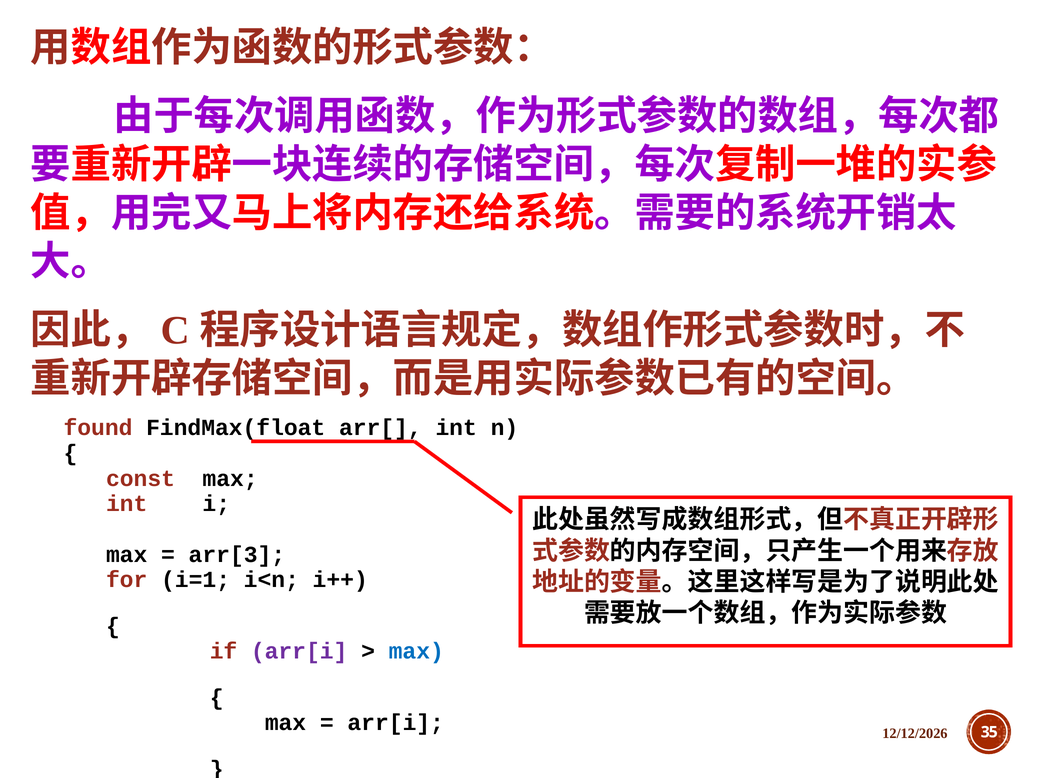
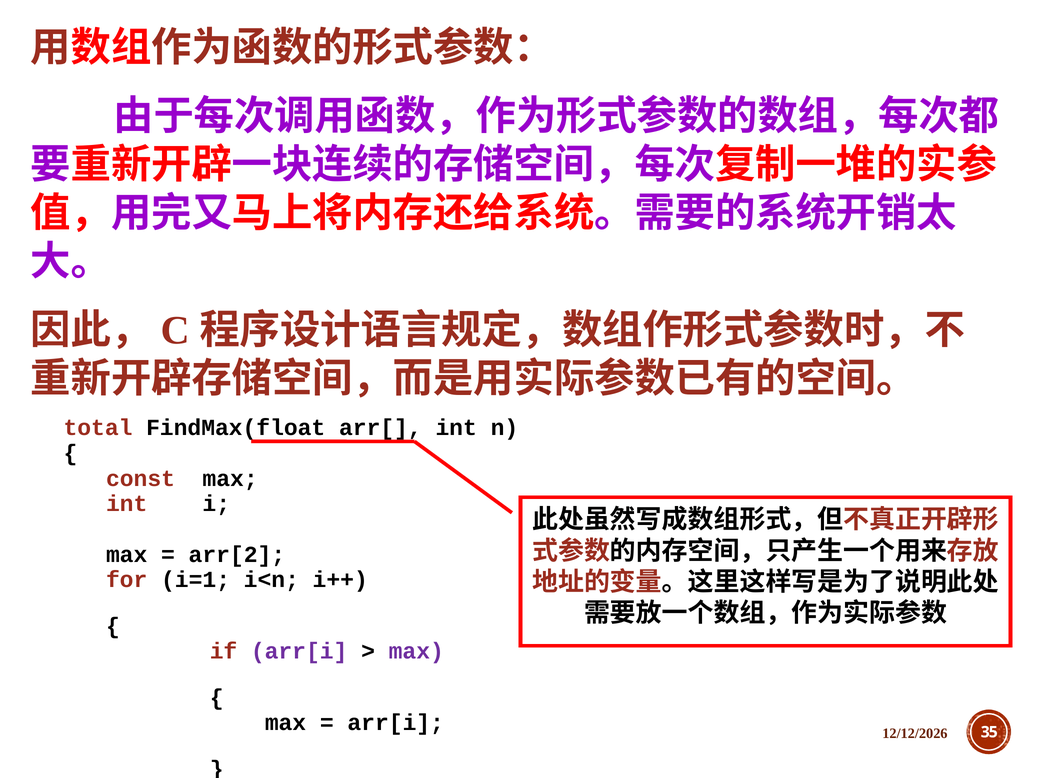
found: found -> total
arr[3: arr[3 -> arr[2
max at (416, 651) colour: blue -> purple
